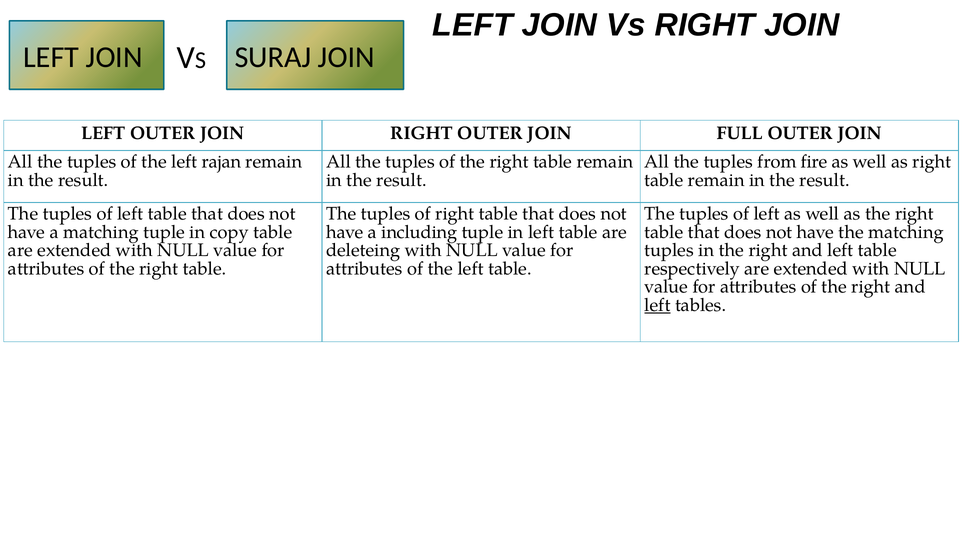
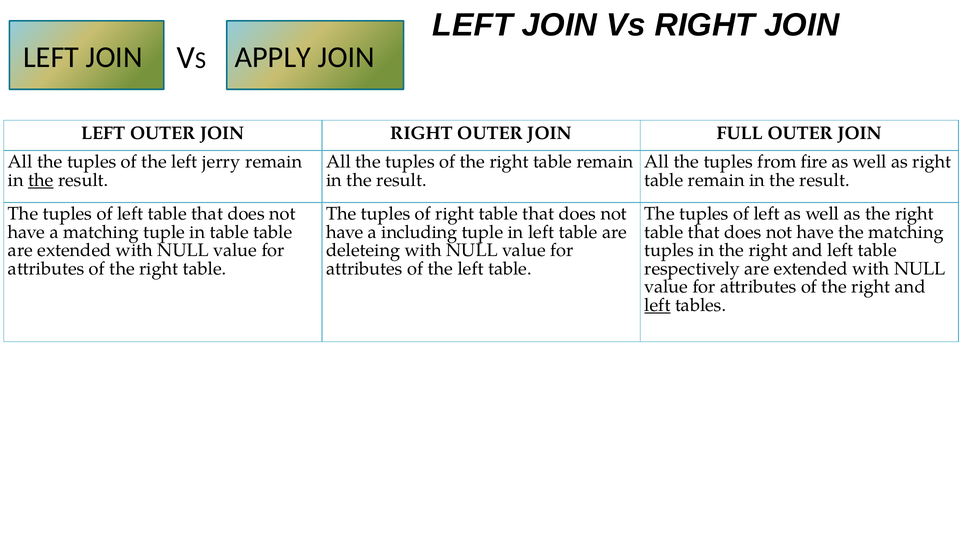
SURAJ: SURAJ -> APPLY
rajan: rajan -> jerry
the at (41, 180) underline: none -> present
in copy: copy -> table
